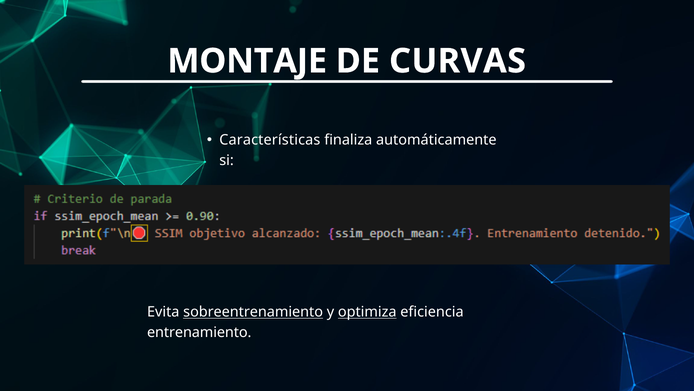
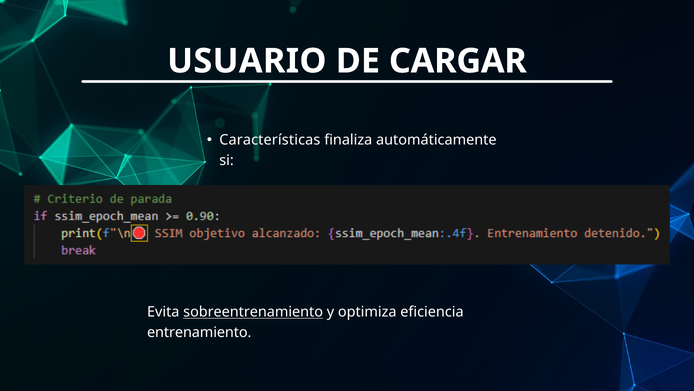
MONTAJE: MONTAJE -> USUARIO
CURVAS: CURVAS -> CARGAR
optimiza underline: present -> none
